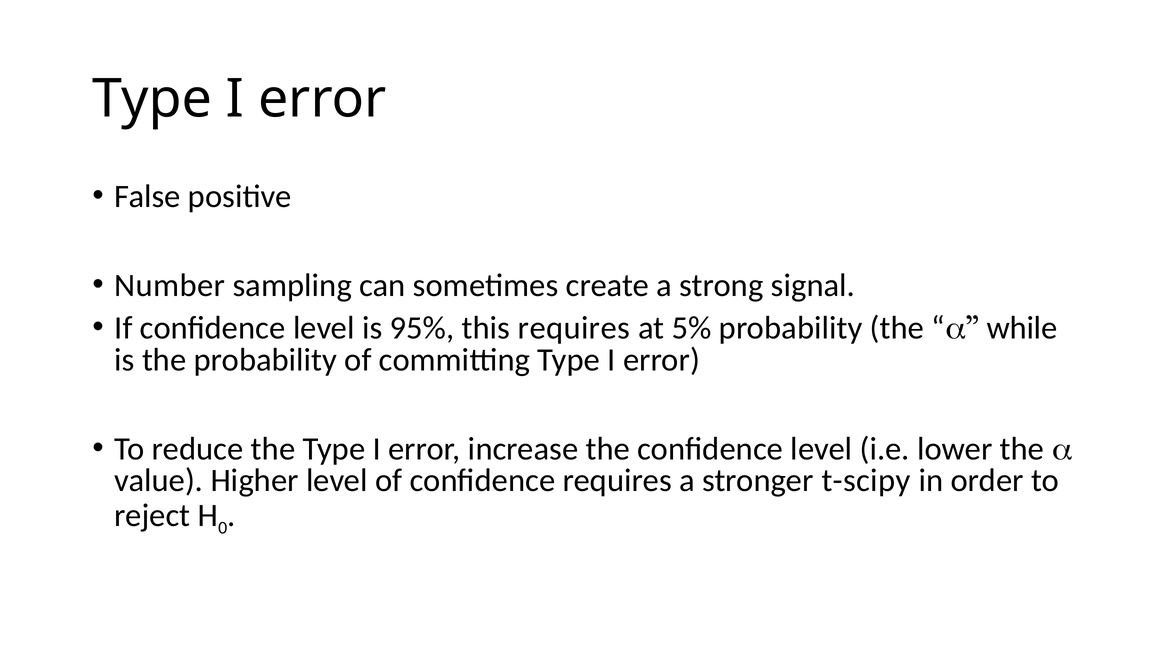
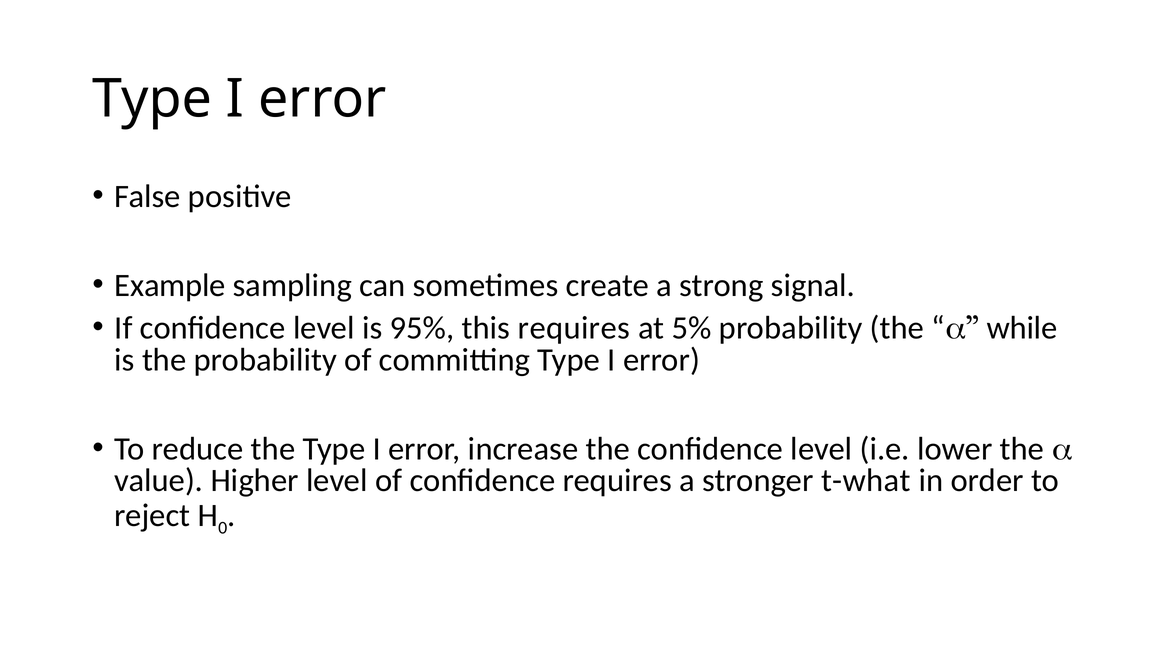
Number: Number -> Example
t-scipy: t-scipy -> t-what
